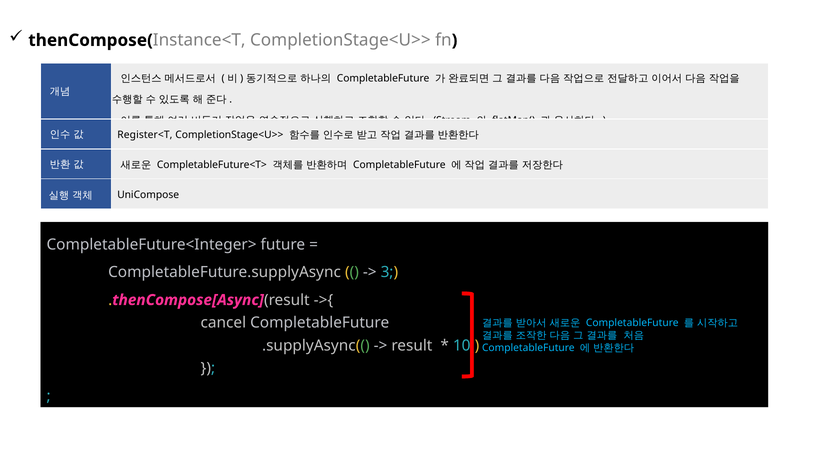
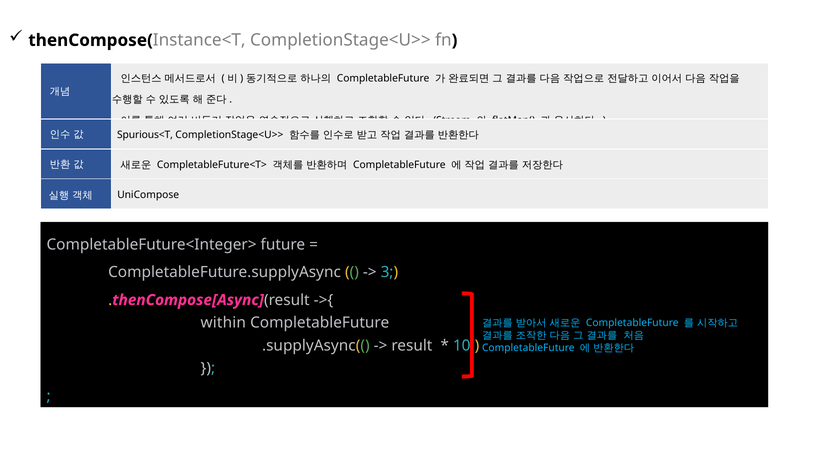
Register<T: Register<T -> Spurious<T
cancel: cancel -> within
